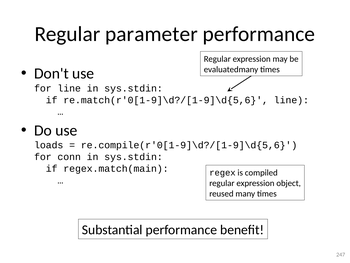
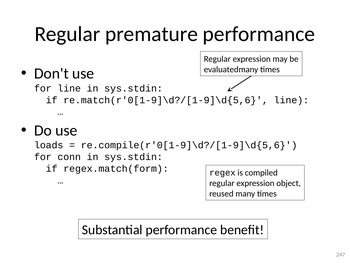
parameter: parameter -> premature
regex.match(main: regex.match(main -> regex.match(form
